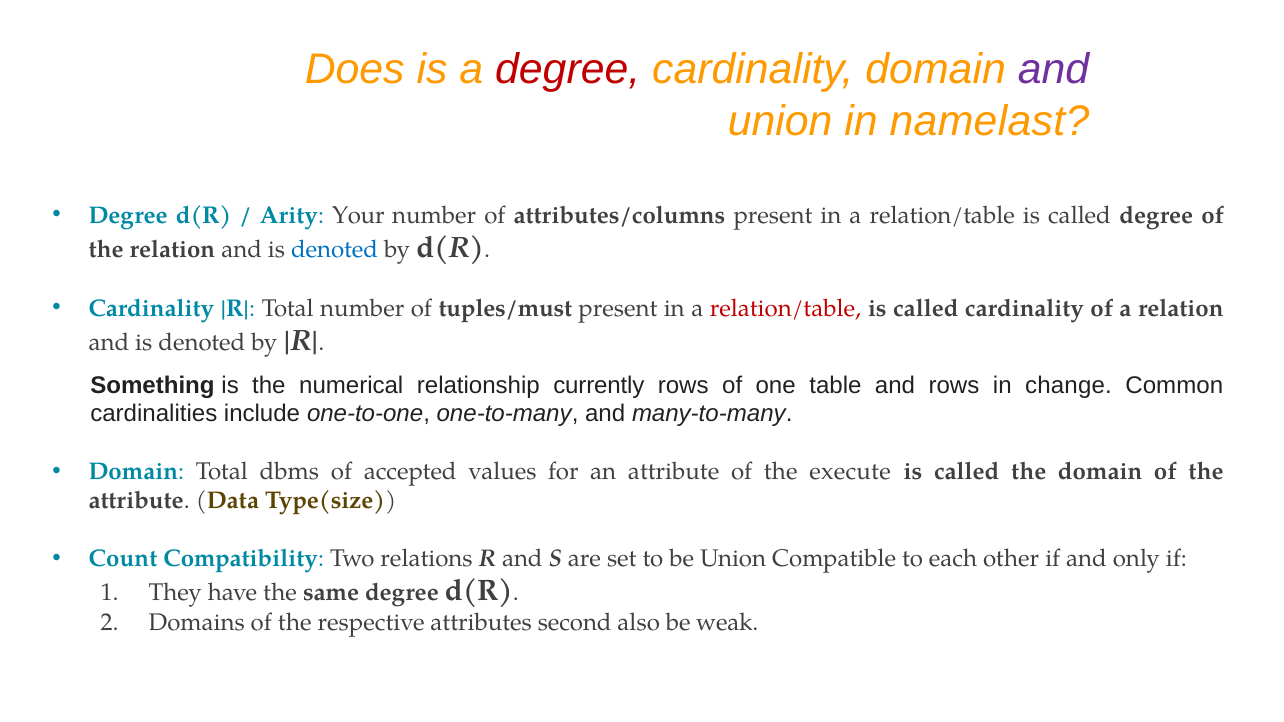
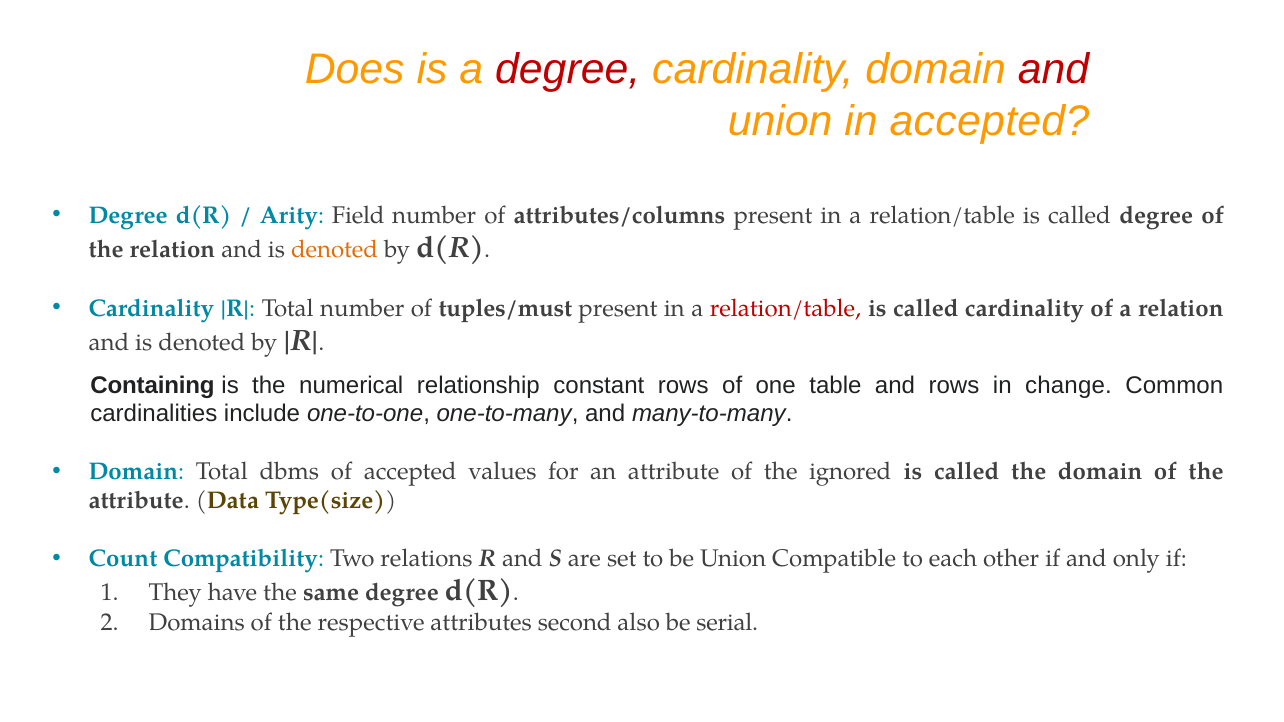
and at (1053, 70) colour: purple -> red
in namelast: namelast -> accepted
Your: Your -> Field
denoted at (335, 249) colour: blue -> orange
Something: Something -> Containing
currently: currently -> constant
execute: execute -> ignored
weak: weak -> serial
